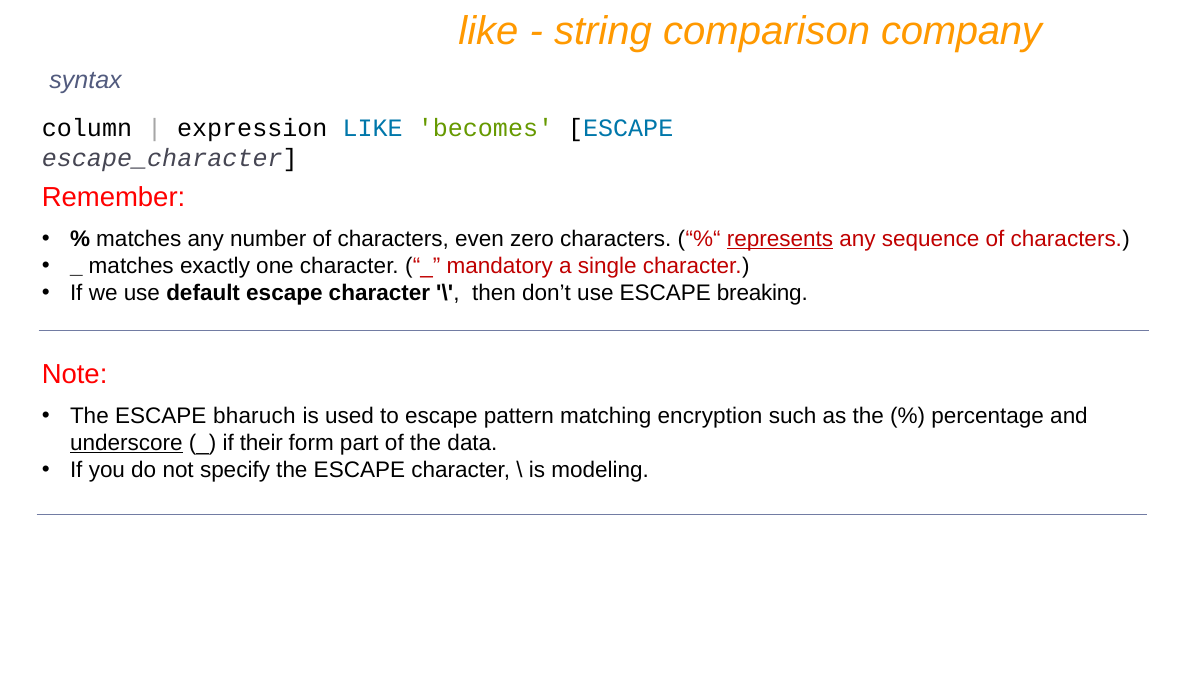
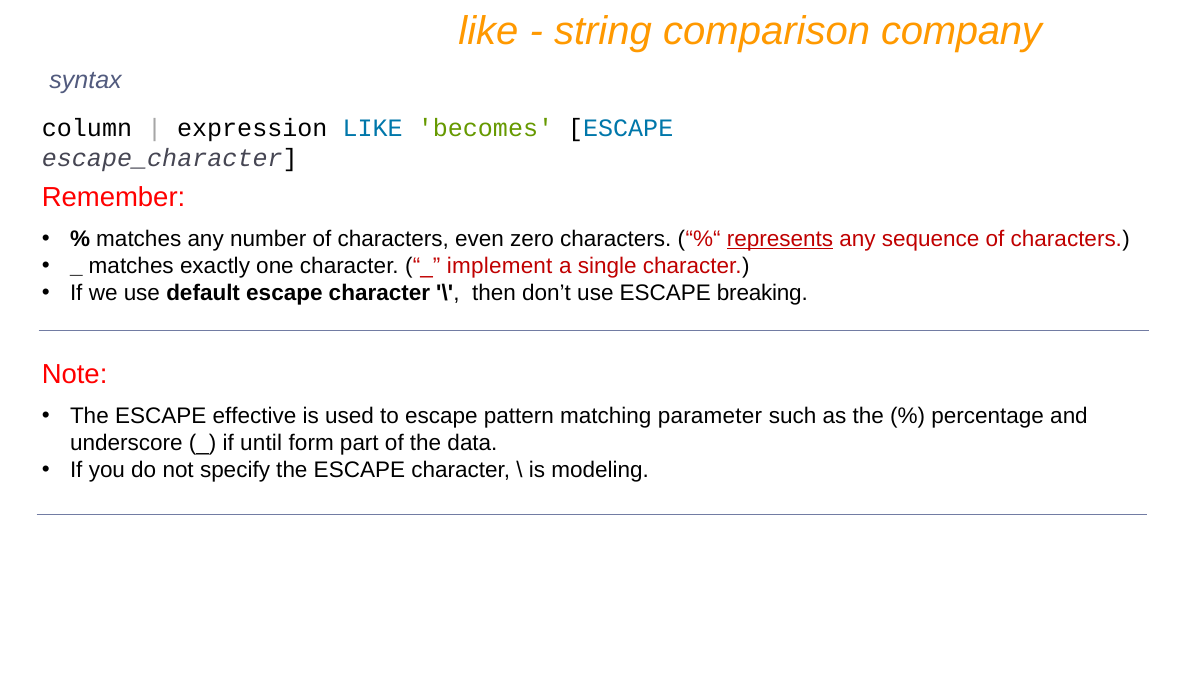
mandatory: mandatory -> implement
bharuch: bharuch -> effective
encryption: encryption -> parameter
underscore underline: present -> none
their: their -> until
